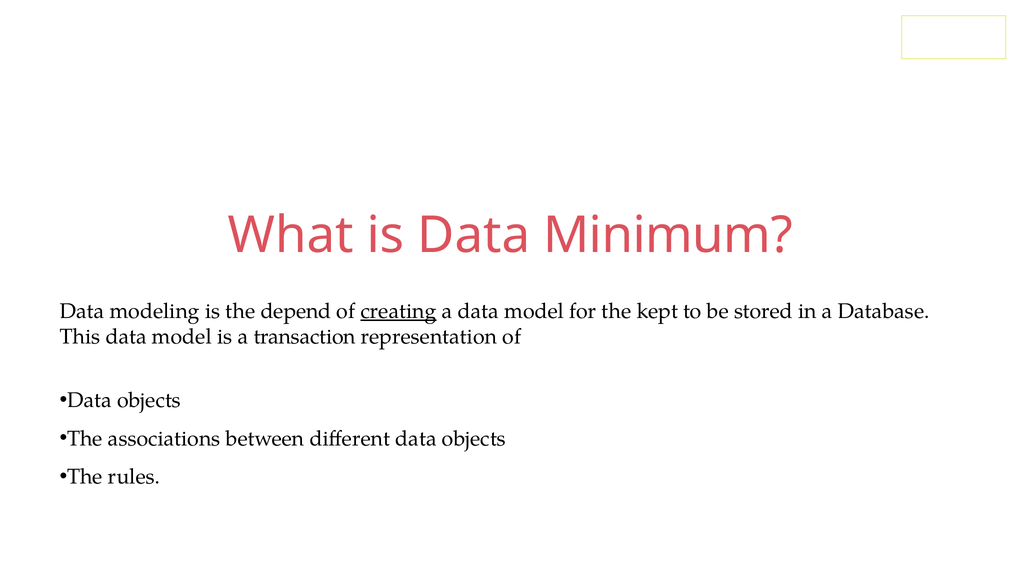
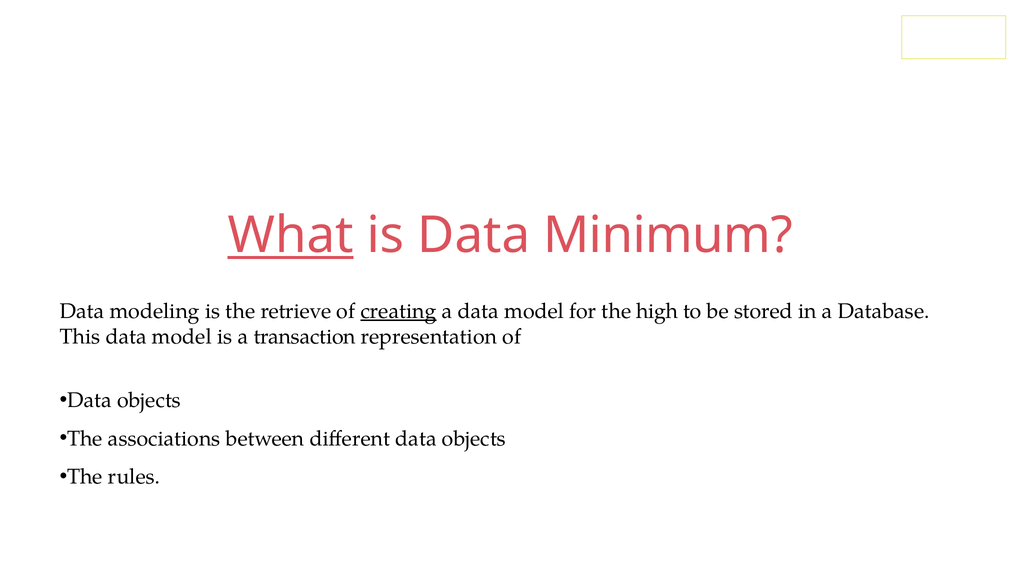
What underline: none -> present
depend: depend -> retrieve
kept: kept -> high
